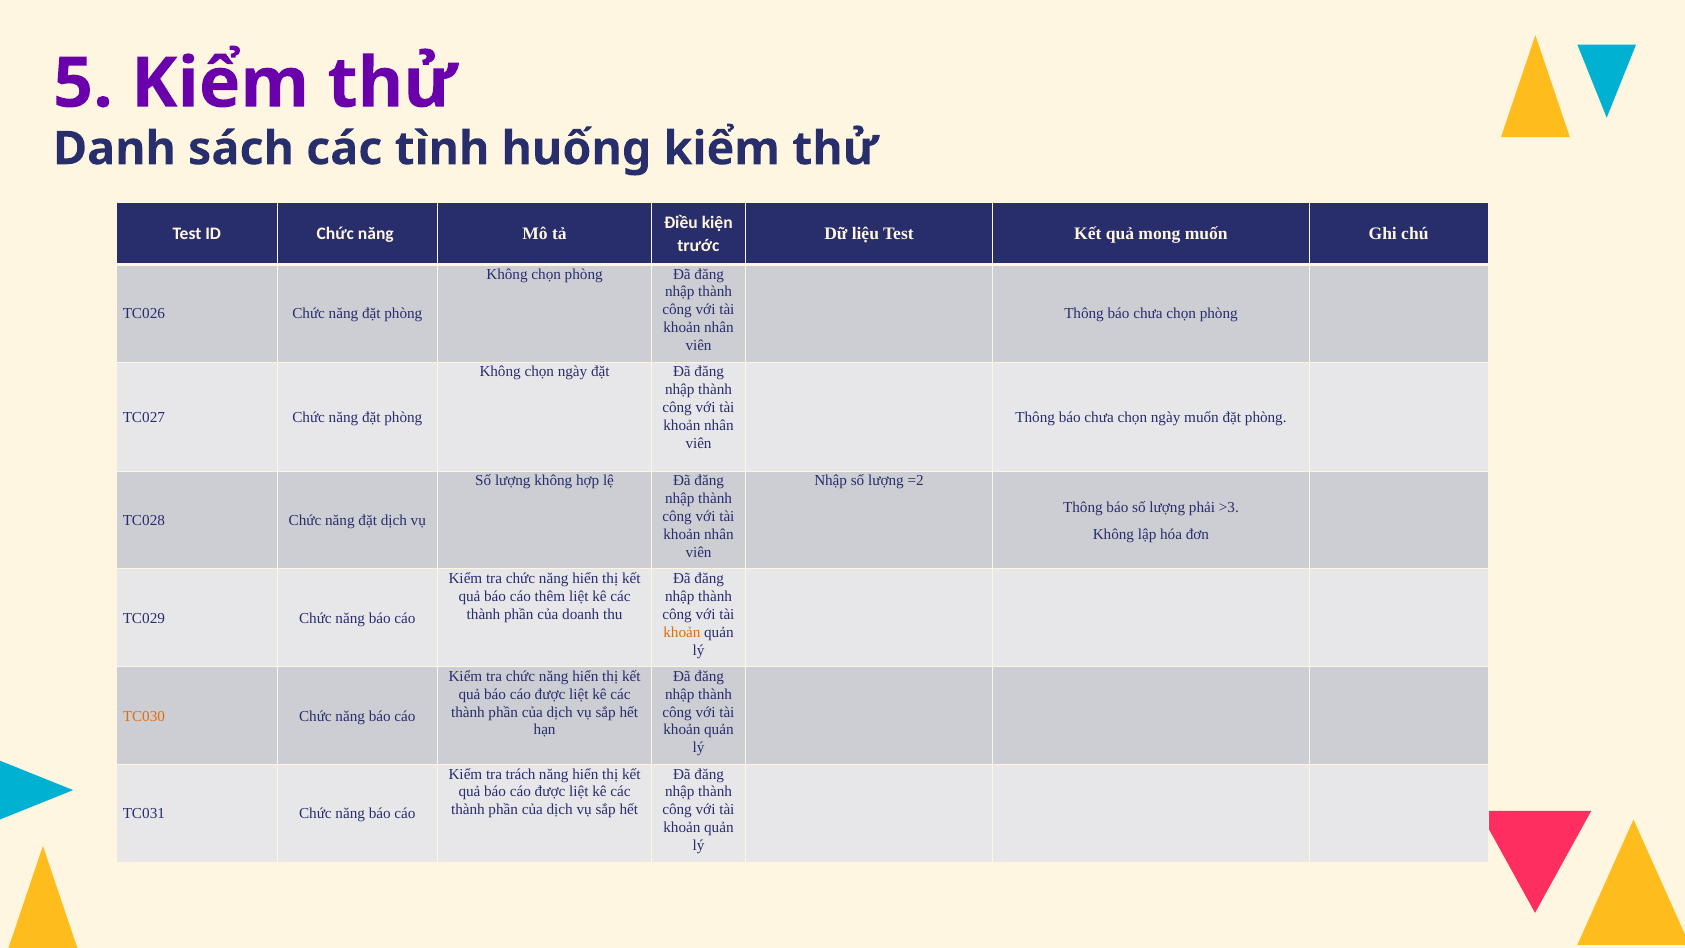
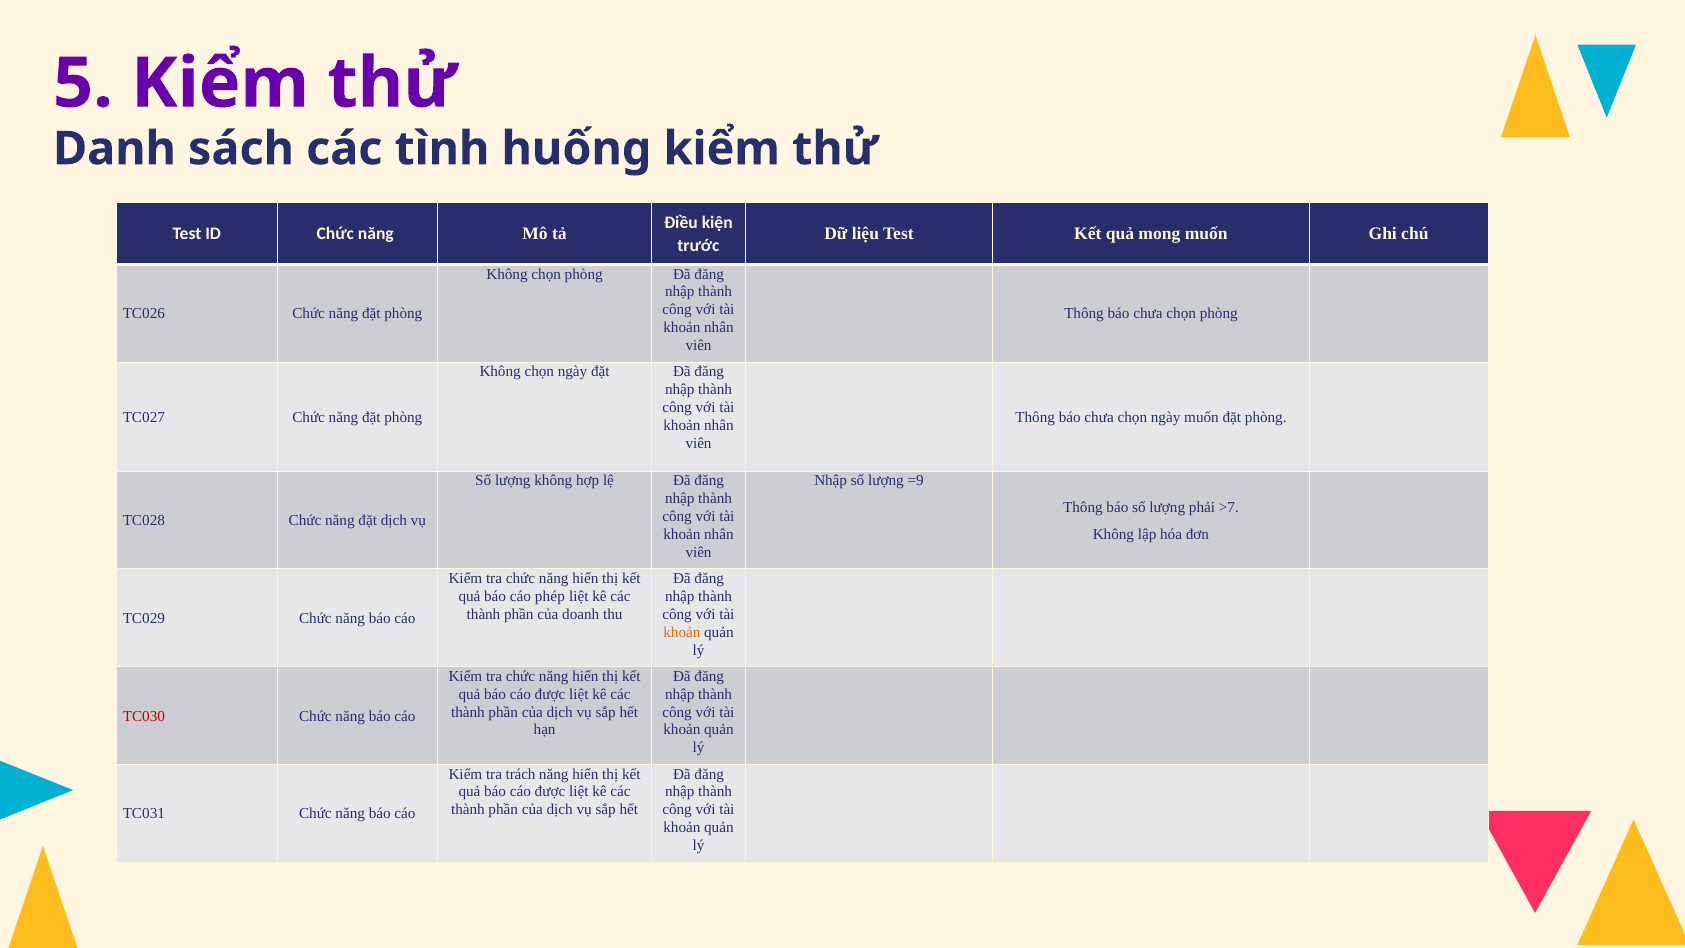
=2: =2 -> =9
>3: >3 -> >7
thêm: thêm -> phép
TC030 colour: orange -> red
